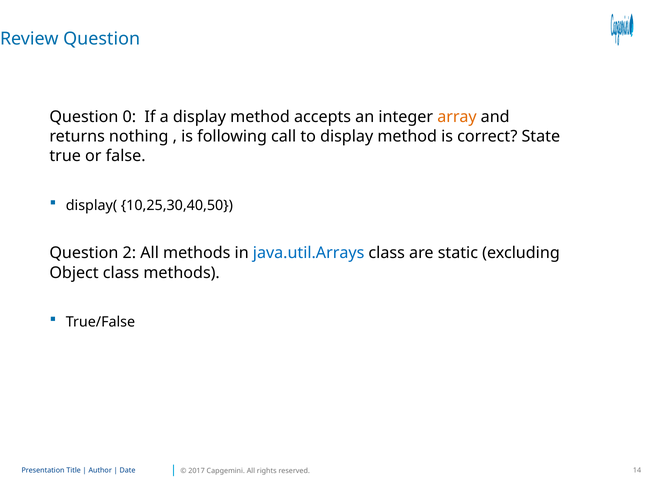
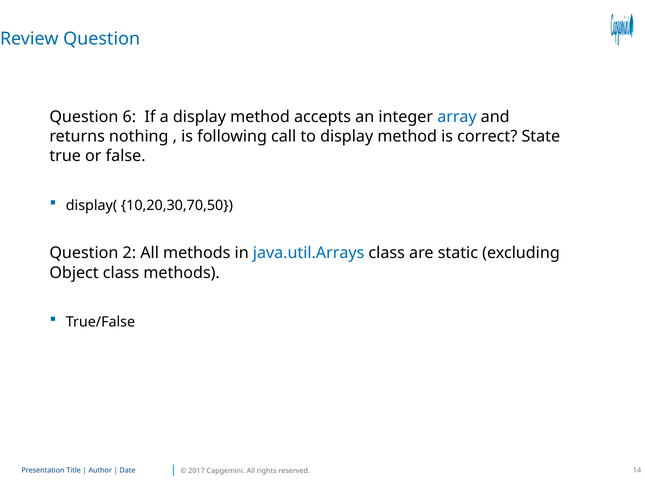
0: 0 -> 6
array colour: orange -> blue
10,25,30,40,50: 10,25,30,40,50 -> 10,20,30,70,50
